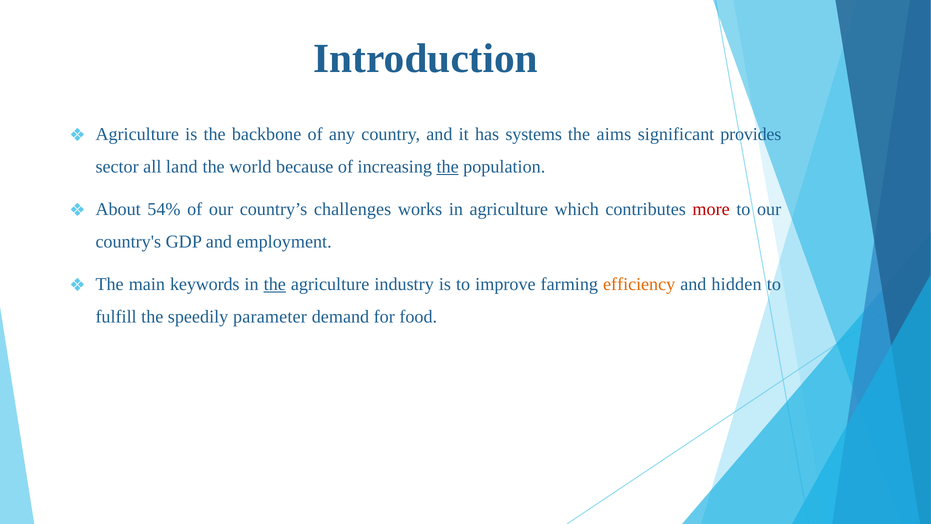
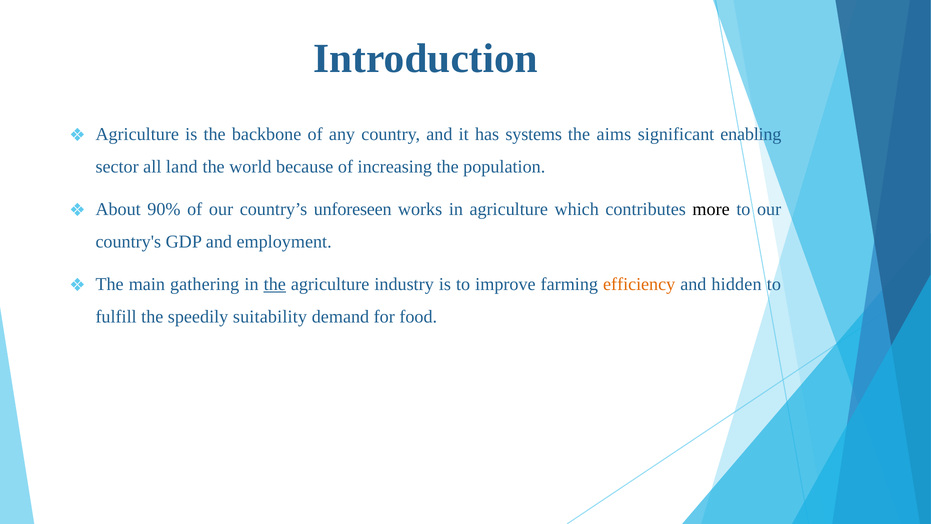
provides: provides -> enabling
the at (448, 167) underline: present -> none
54%: 54% -> 90%
challenges: challenges -> unforeseen
more colour: red -> black
keywords: keywords -> gathering
parameter: parameter -> suitability
